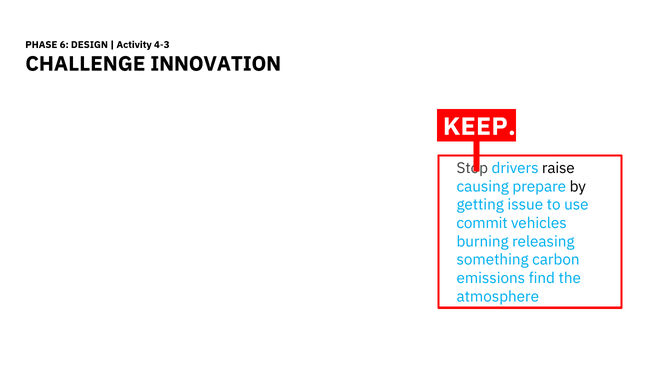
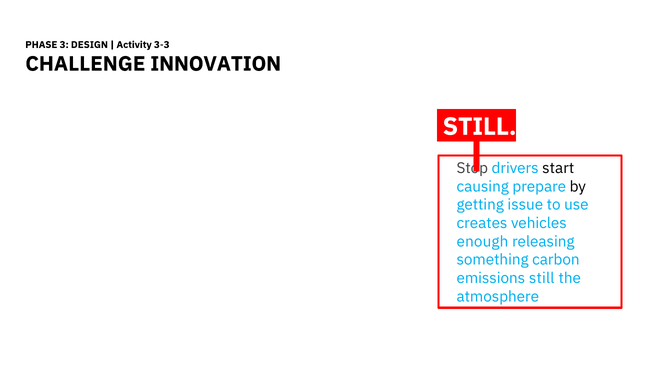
6: 6 -> 3
4-3: 4-3 -> 3-3
KEEP at (479, 126): KEEP -> STILL
raise: raise -> start
commit: commit -> creates
burning: burning -> enough
emissions find: find -> still
